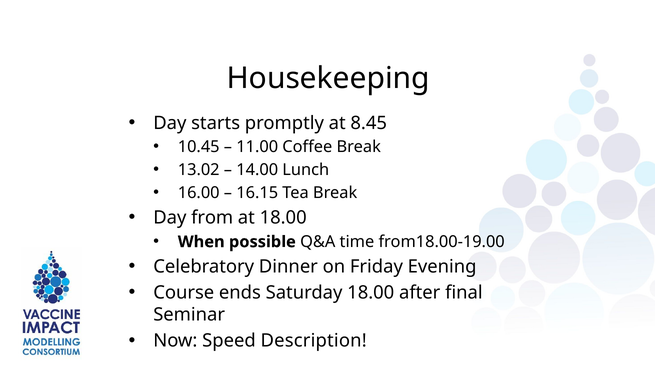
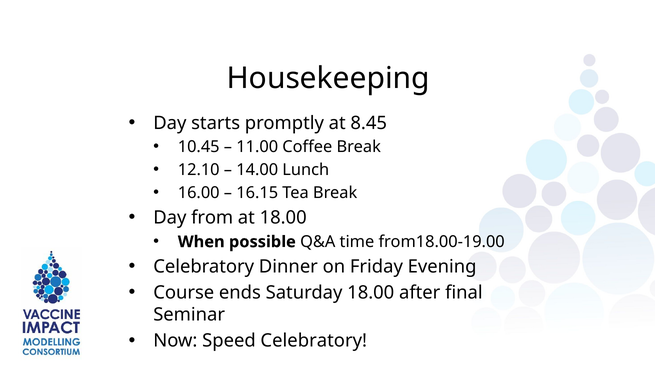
13.02: 13.02 -> 12.10
Speed Description: Description -> Celebratory
